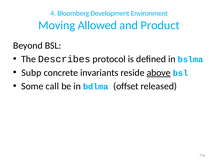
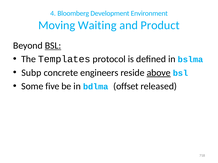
Allowed: Allowed -> Waiting
BSL at (53, 46) underline: none -> present
Describes: Describes -> Templates
invariants: invariants -> engineers
call: call -> five
